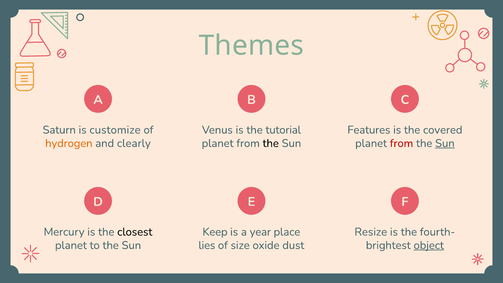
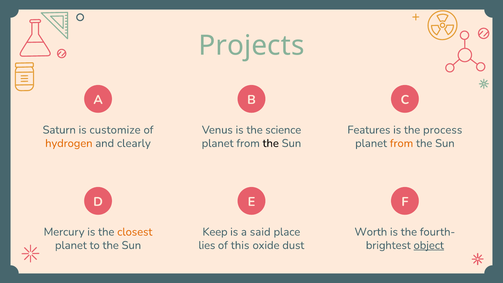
Themes: Themes -> Projects
tutorial: tutorial -> science
covered: covered -> process
from at (402, 143) colour: red -> orange
Sun at (445, 143) underline: present -> none
closest colour: black -> orange
year: year -> said
Resize: Resize -> Worth
size: size -> this
